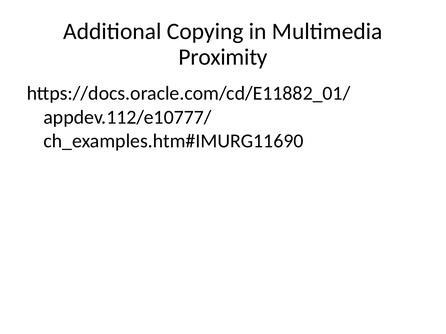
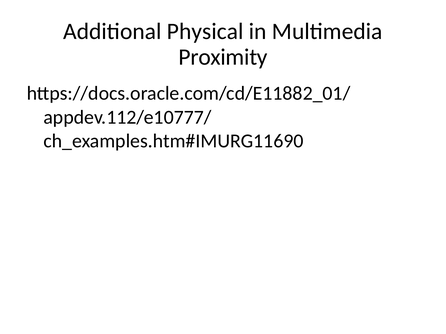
Copying: Copying -> Physical
